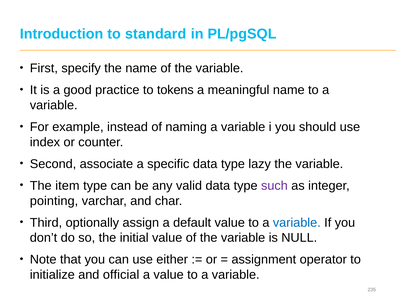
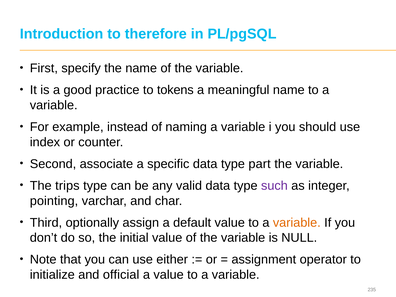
standard: standard -> therefore
lazy: lazy -> part
item: item -> trips
variable at (297, 223) colour: blue -> orange
